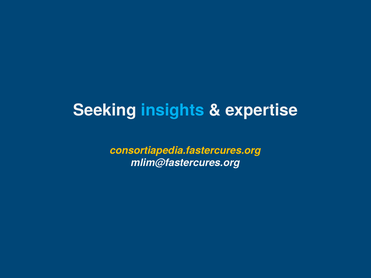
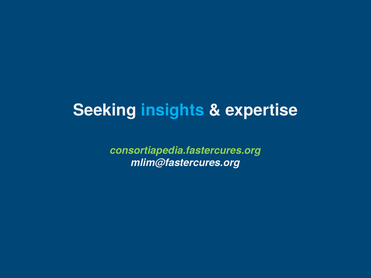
consortiapedia.fastercures.org colour: yellow -> light green
